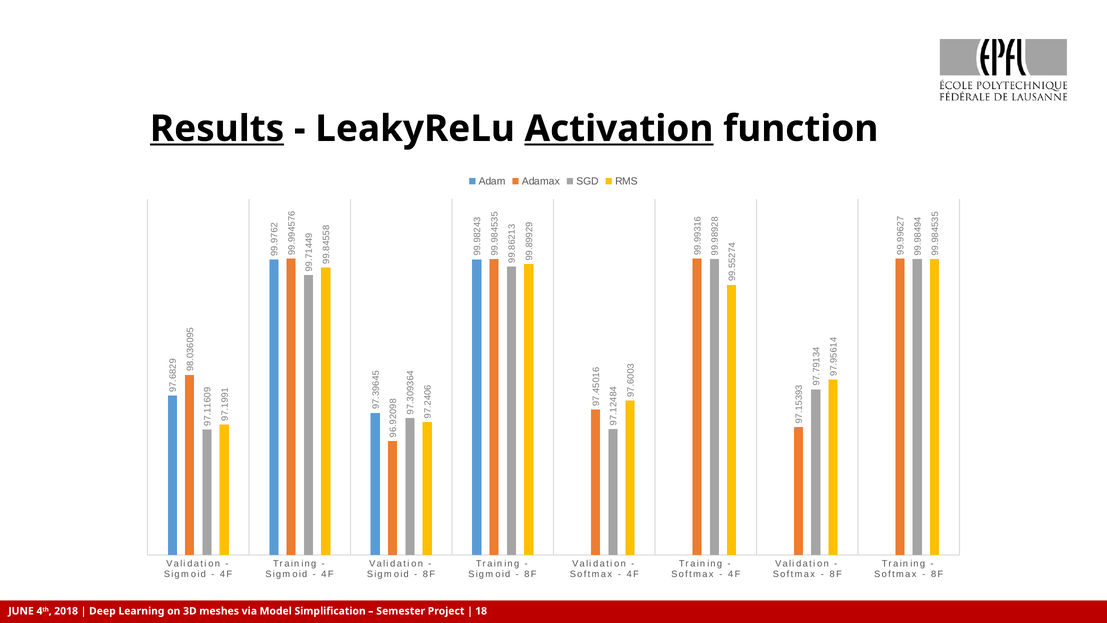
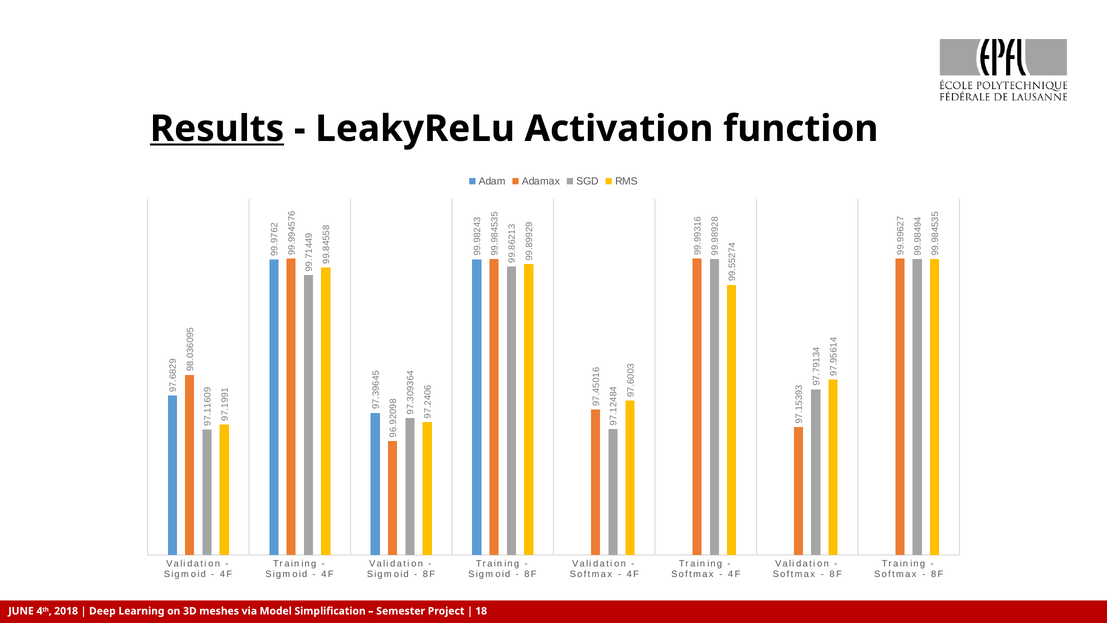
Activation underline: present -> none
